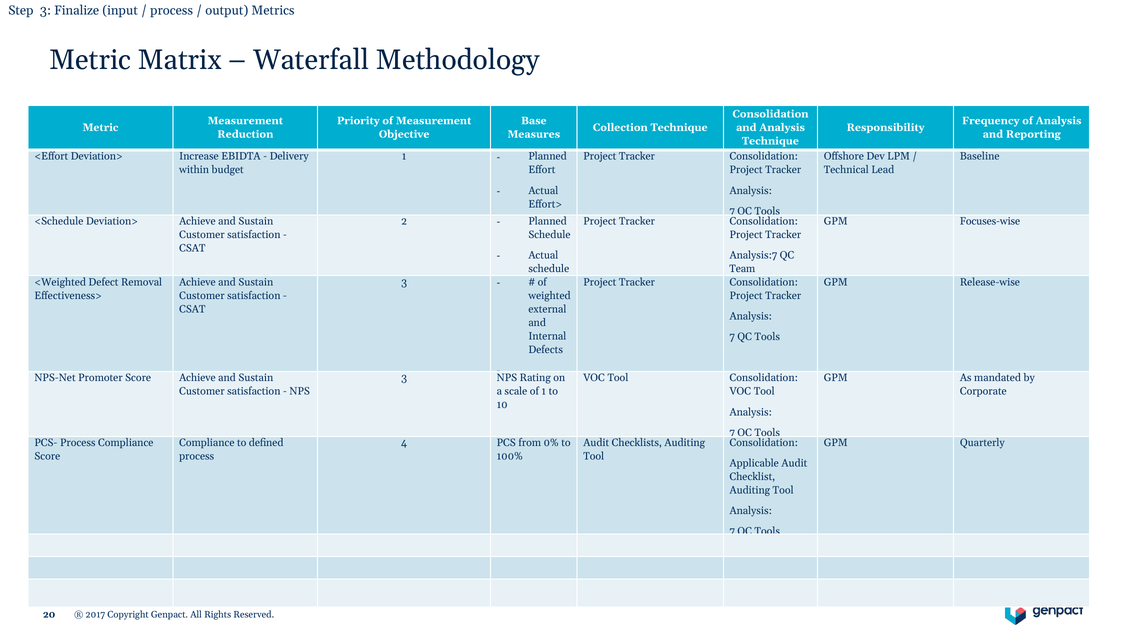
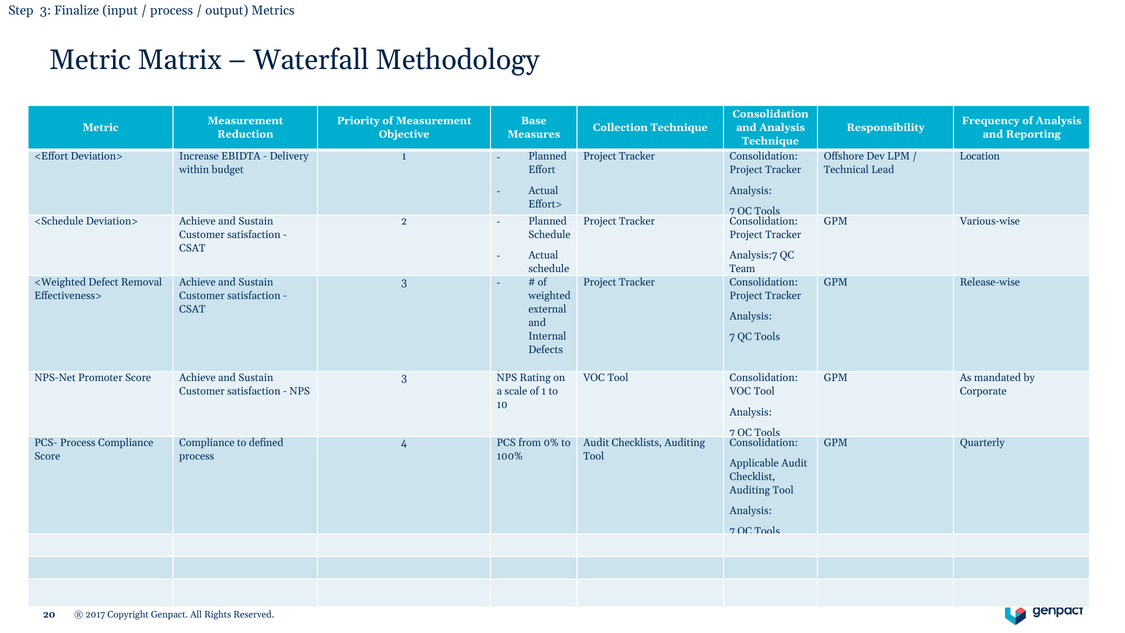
Baseline: Baseline -> Location
Focuses-wise: Focuses-wise -> Various-wise
